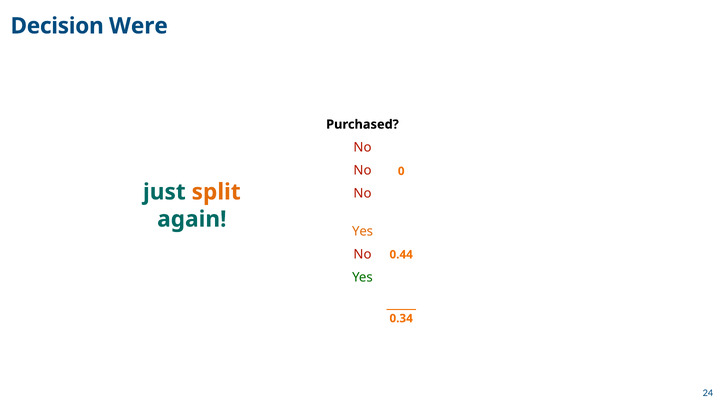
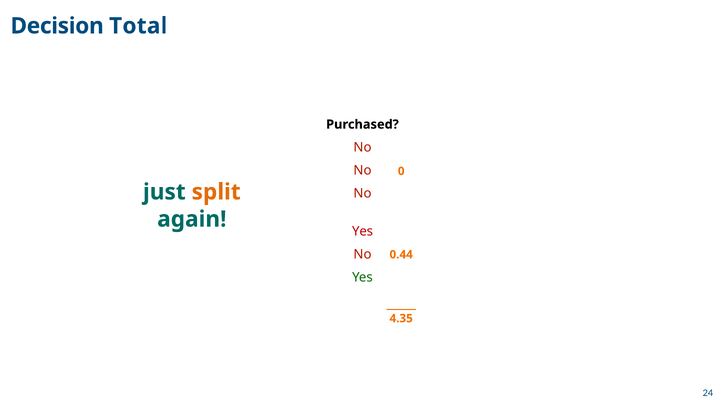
Were: Were -> Total
Yes at (363, 231) colour: orange -> red
0.34: 0.34 -> 4.35
